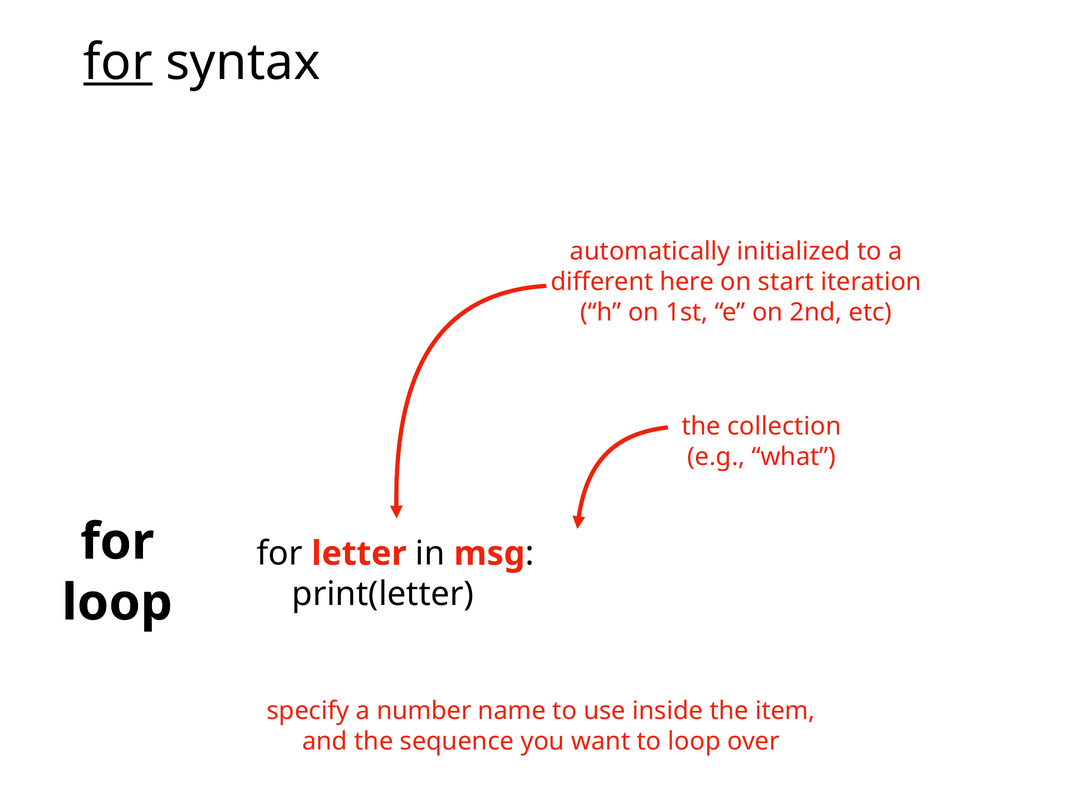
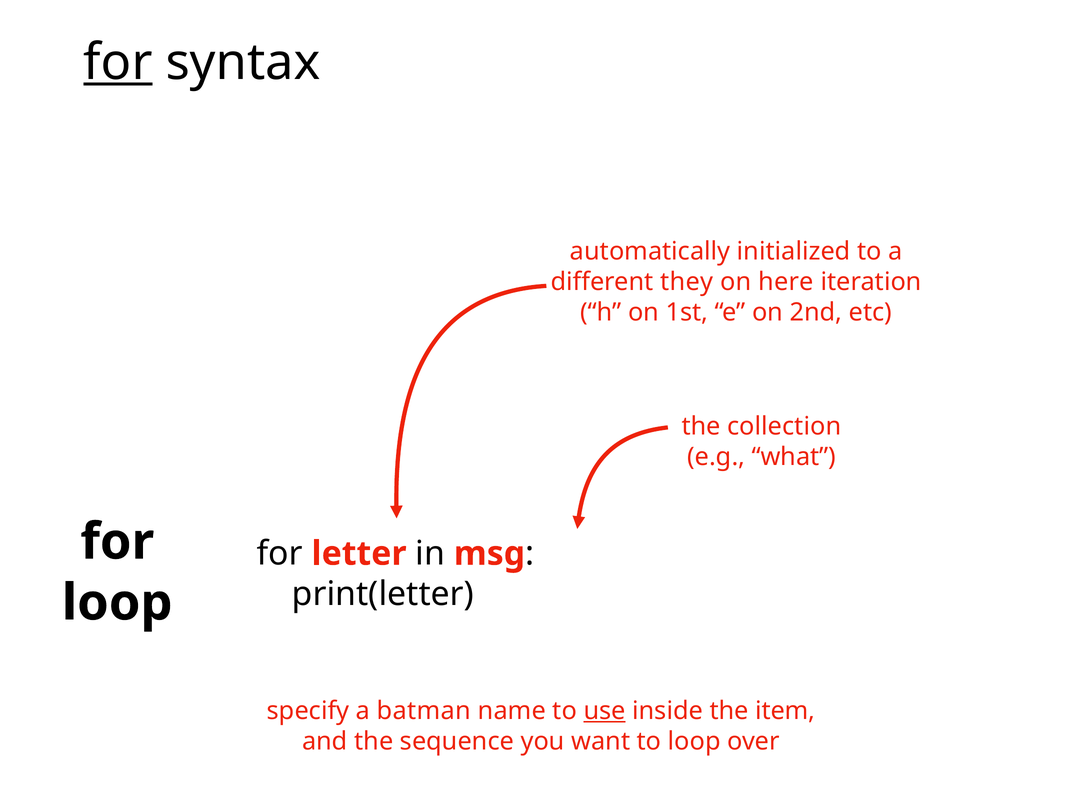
here: here -> they
start: start -> here
number: number -> batman
use underline: none -> present
